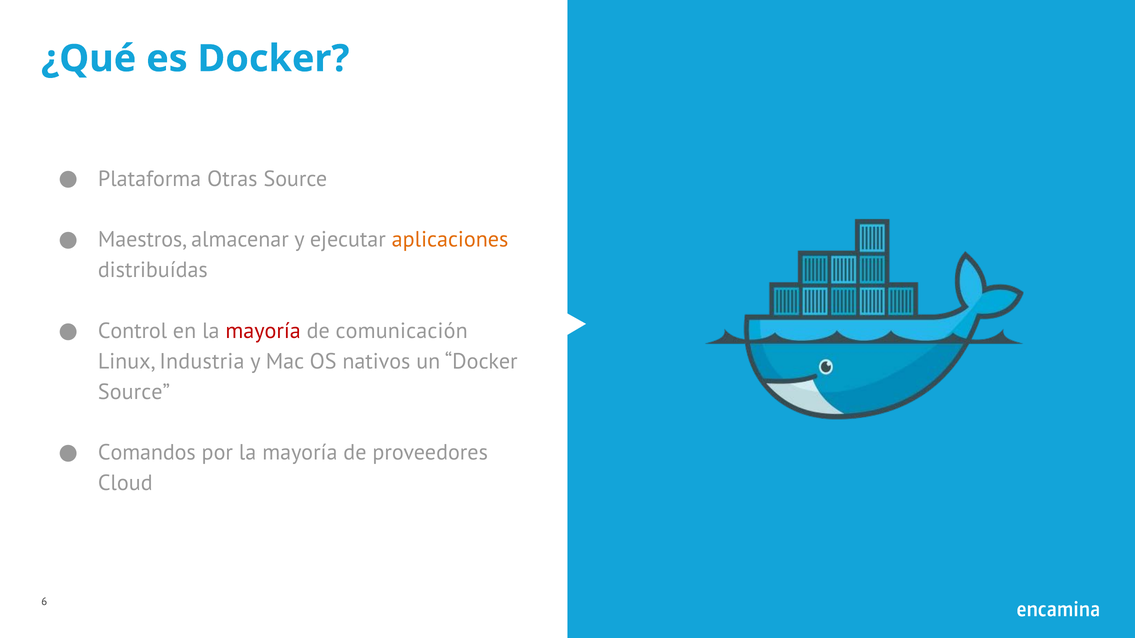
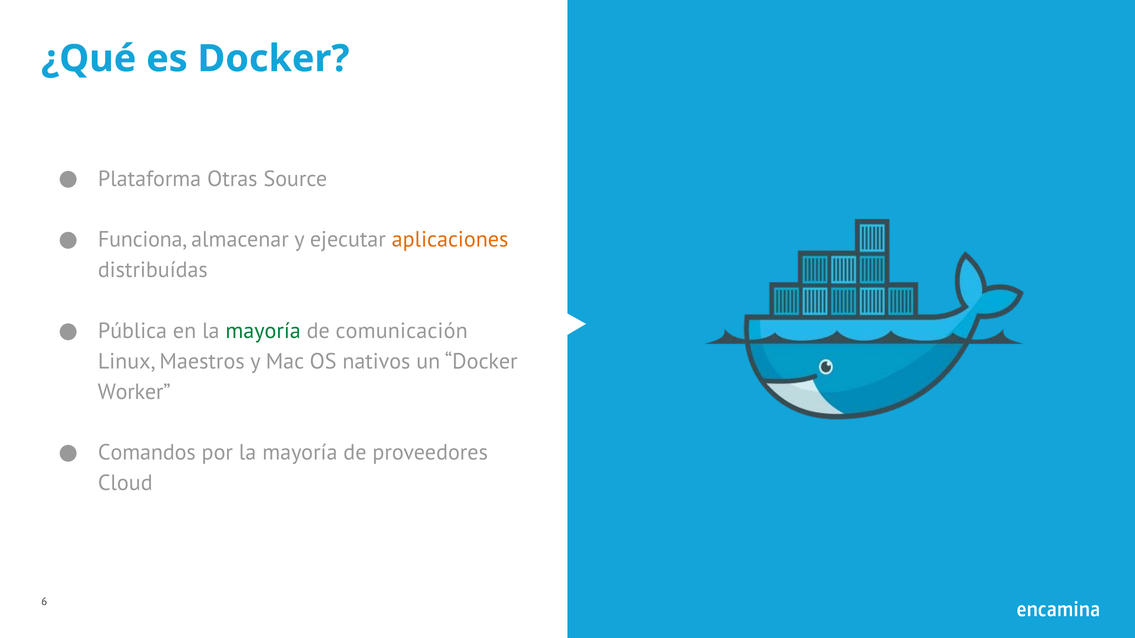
Maestros: Maestros -> Funciona
Control: Control -> Pública
mayoría at (263, 331) colour: red -> green
Industria: Industria -> Maestros
Source at (134, 392): Source -> Worker
